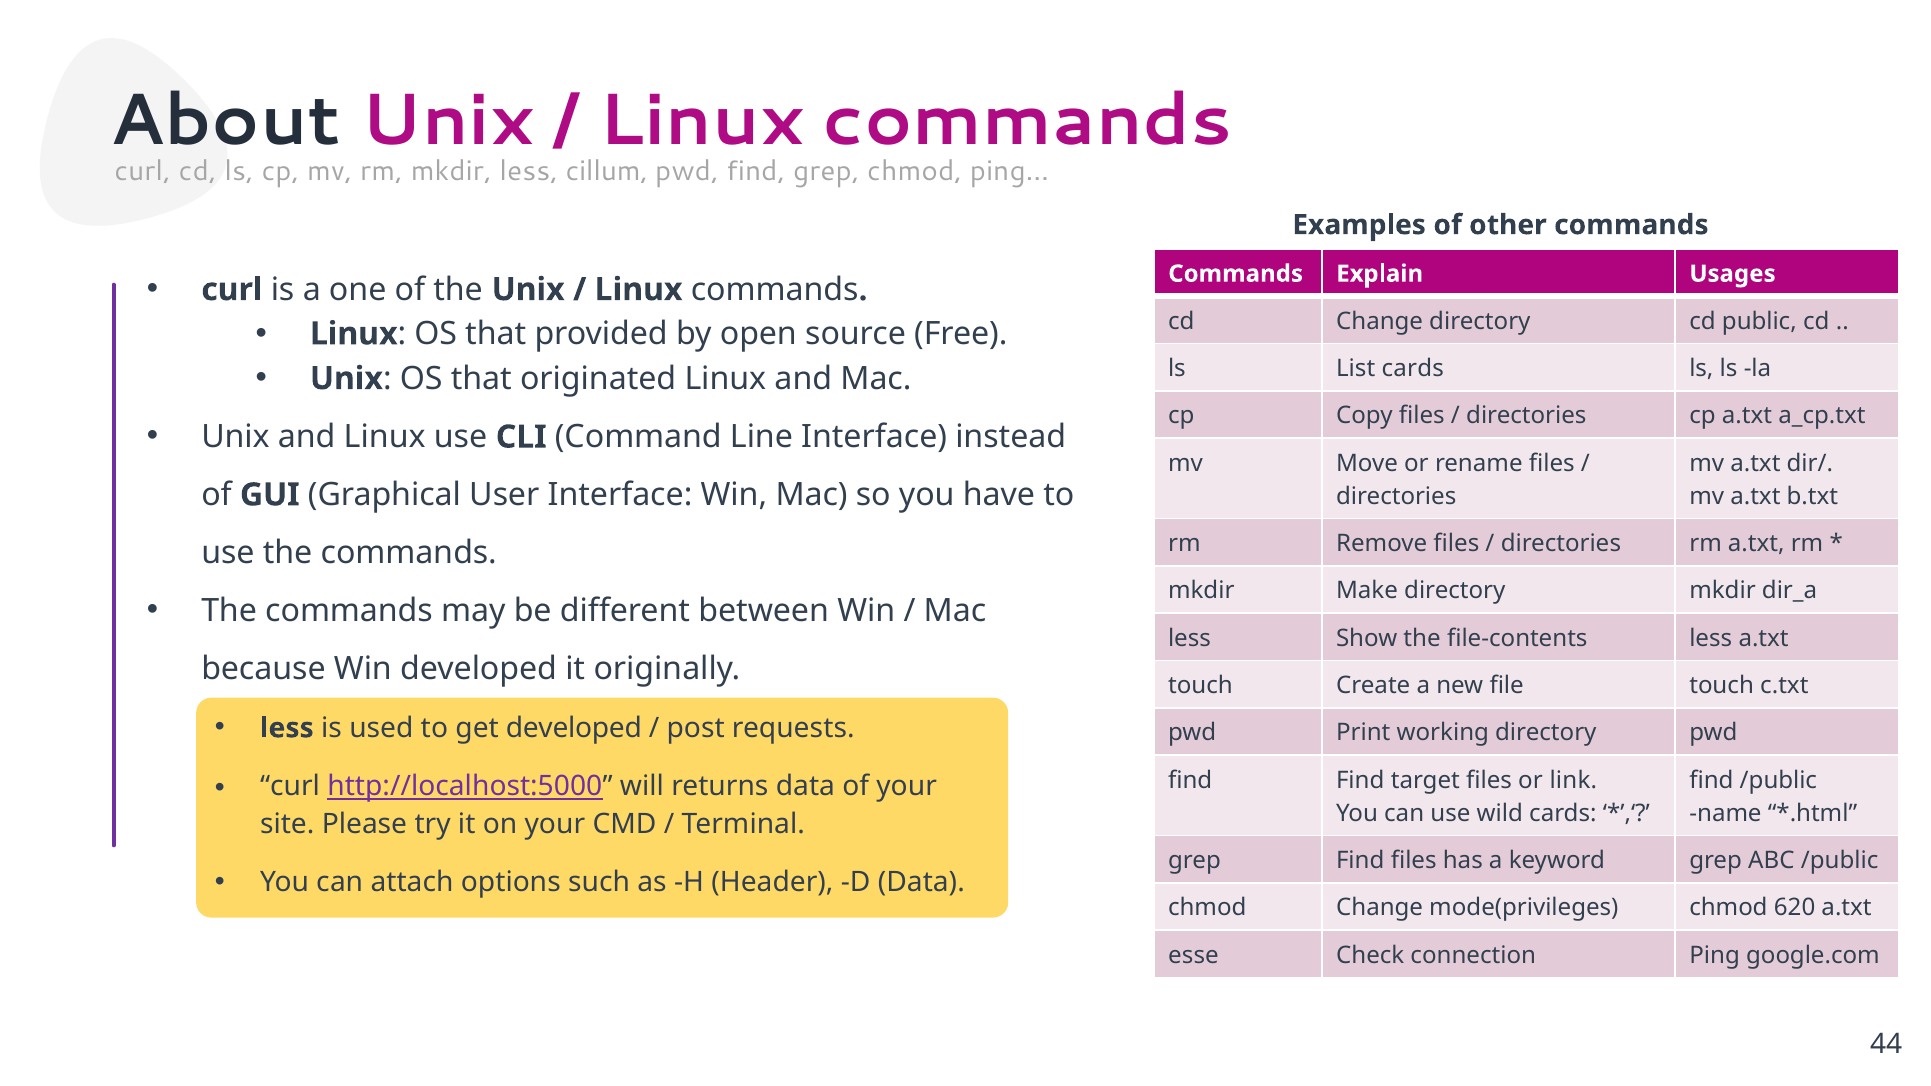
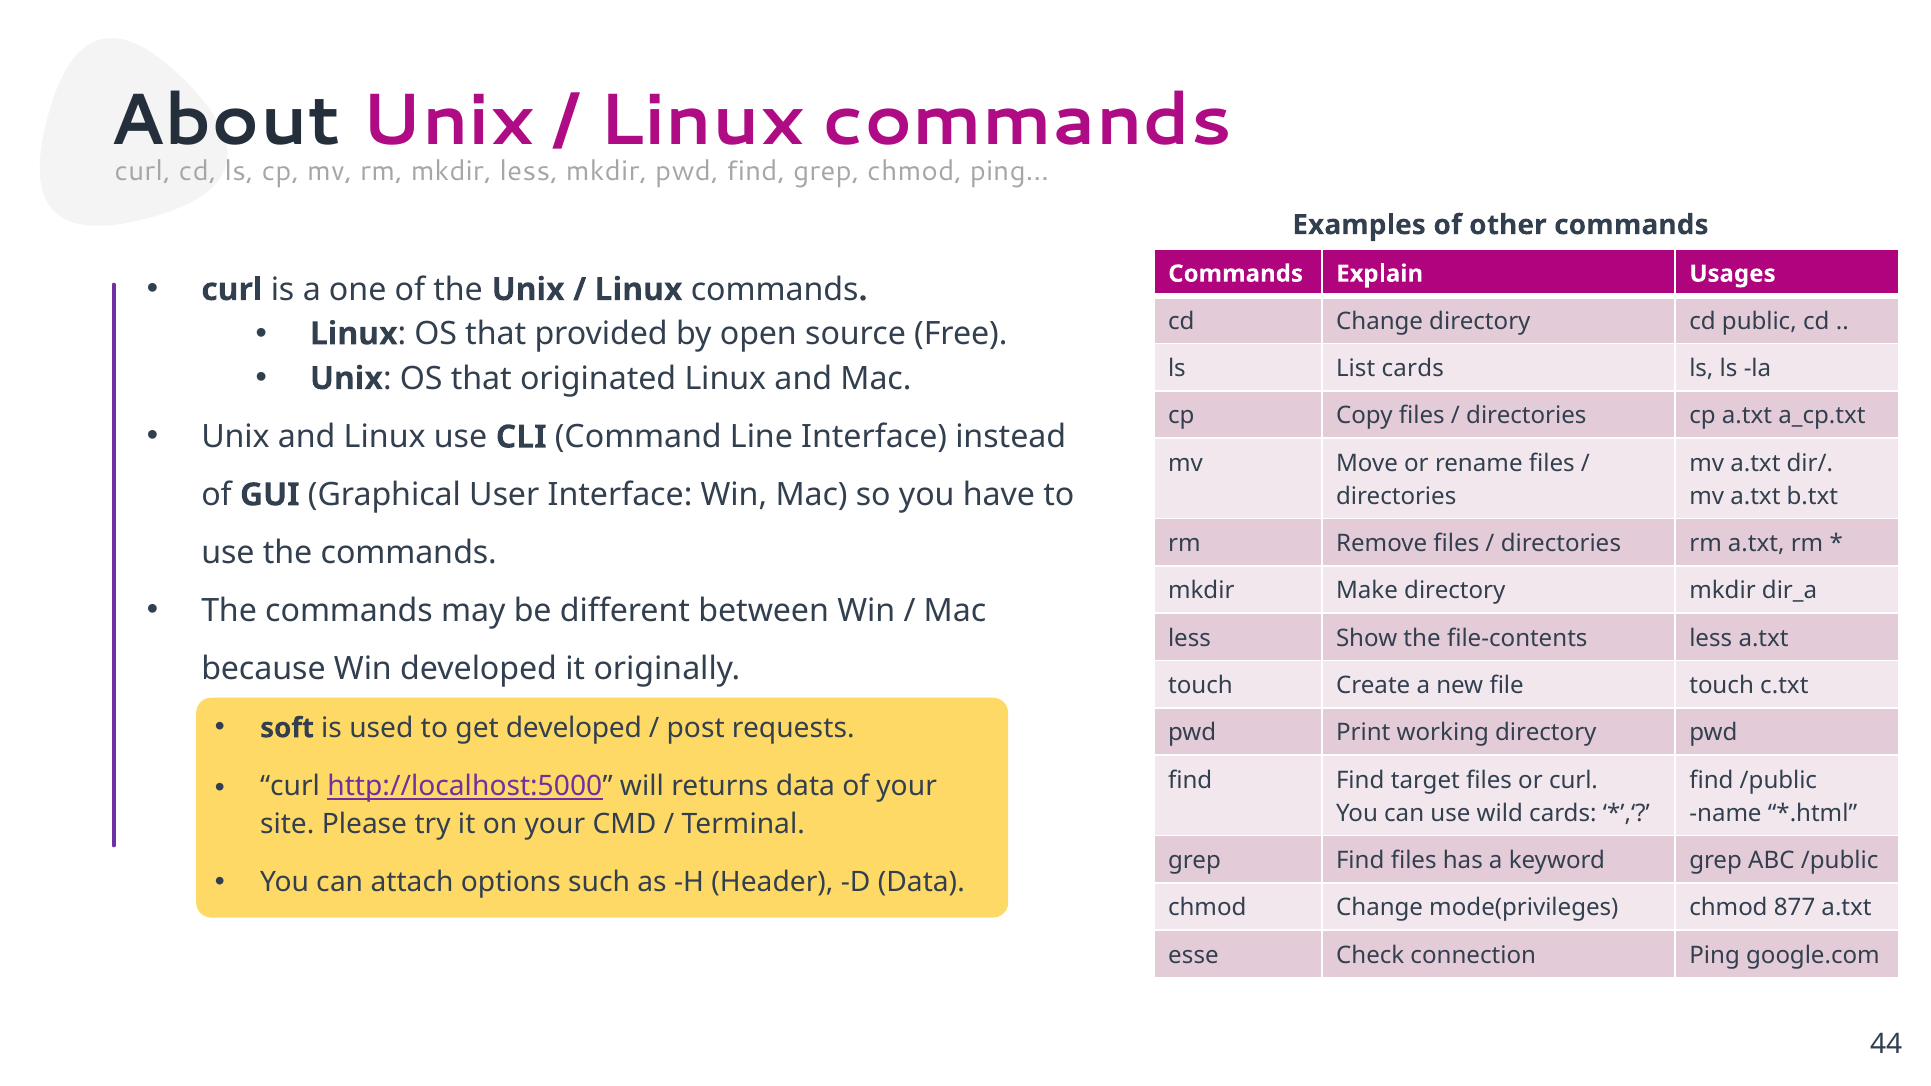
less cillum: cillum -> mkdir
less at (287, 728): less -> soft
or link: link -> curl
620: 620 -> 877
